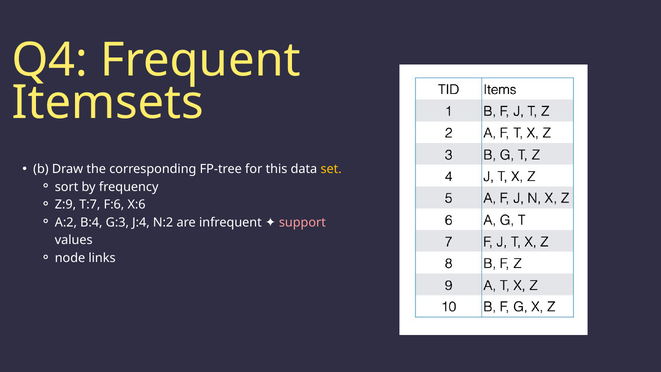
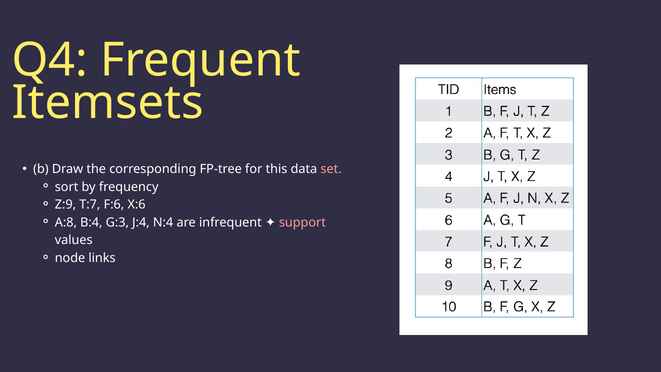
set colour: yellow -> pink
A:2: A:2 -> A:8
N:2: N:2 -> N:4
